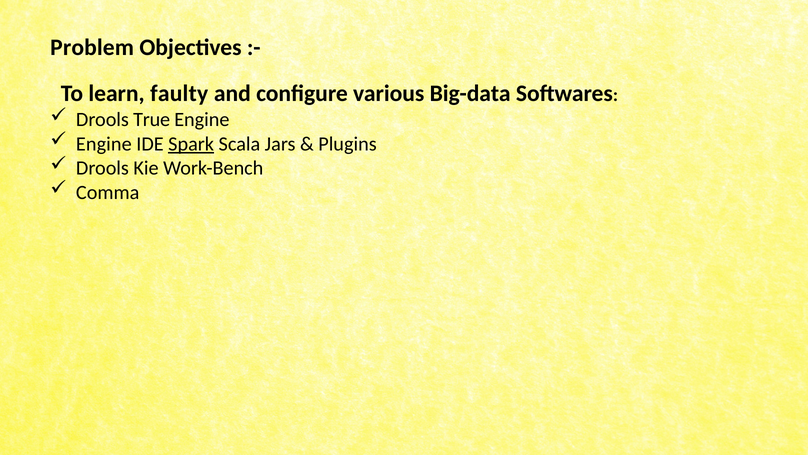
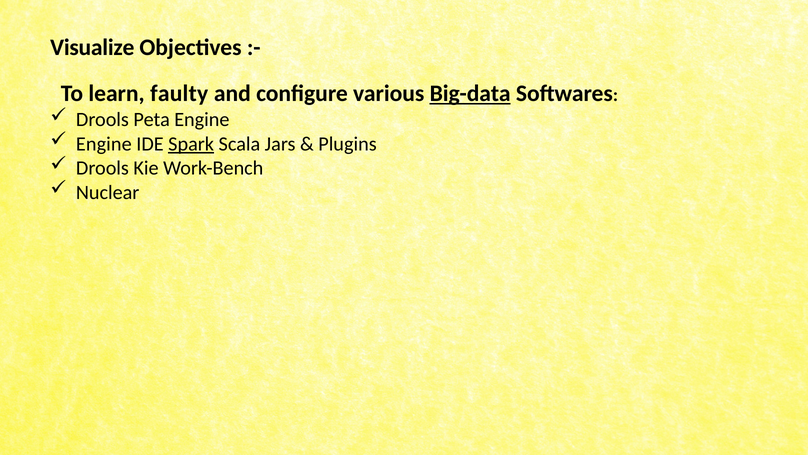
Problem: Problem -> Visualize
Big-data underline: none -> present
True: True -> Peta
Comma: Comma -> Nuclear
